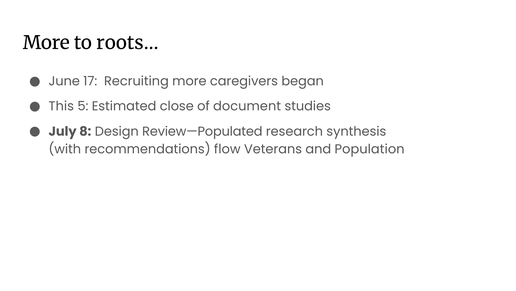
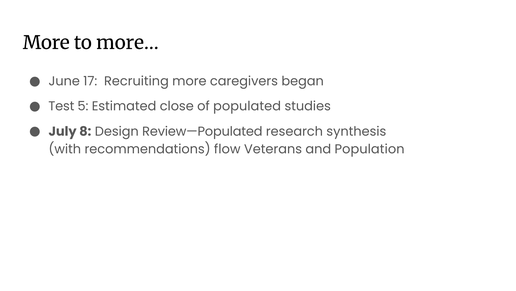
roots…: roots… -> more…
This: This -> Test
document: document -> populated
